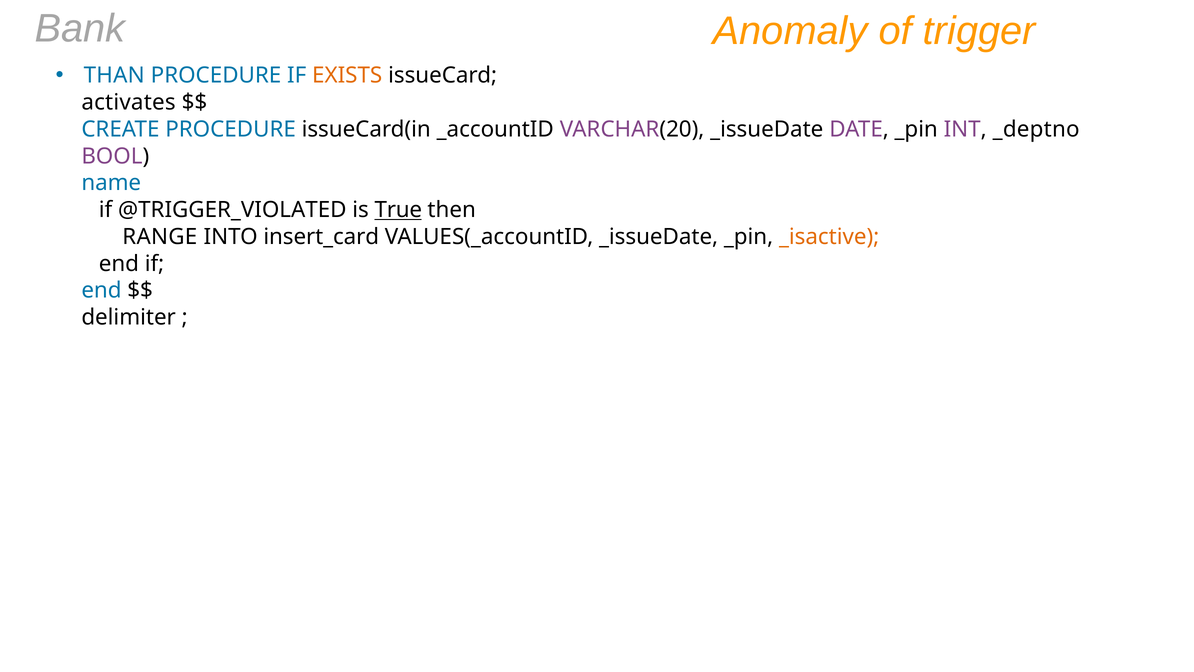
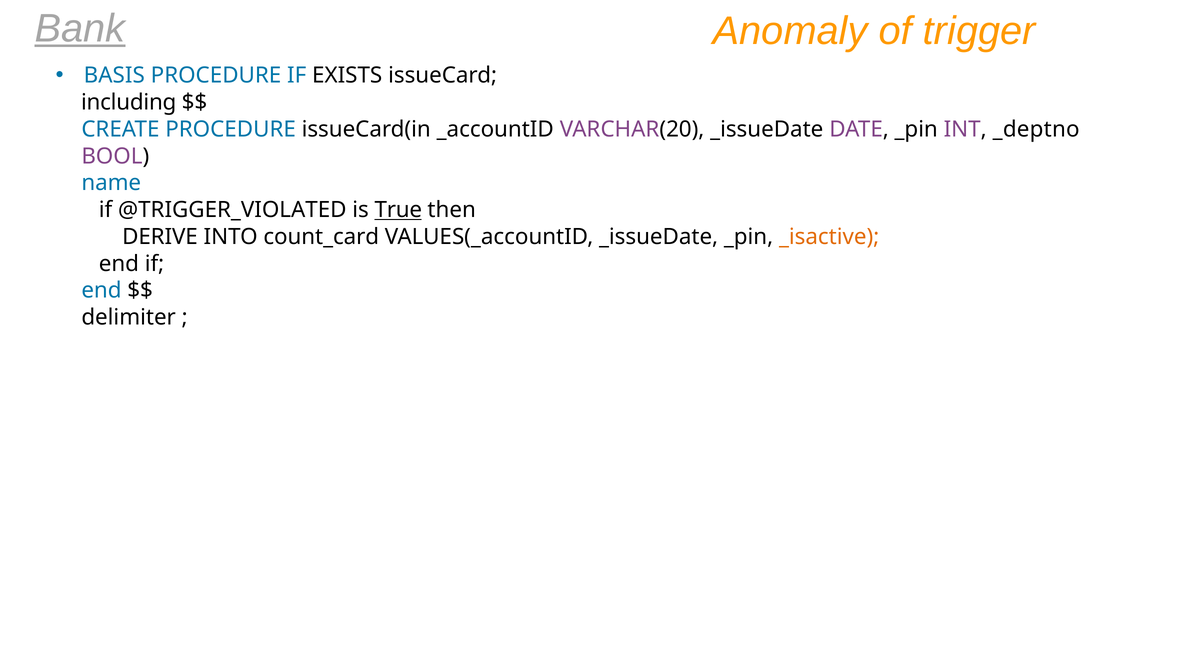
Bank underline: none -> present
THAN: THAN -> BASIS
EXISTS colour: orange -> black
activates: activates -> including
RANGE: RANGE -> DERIVE
insert_card: insert_card -> count_card
